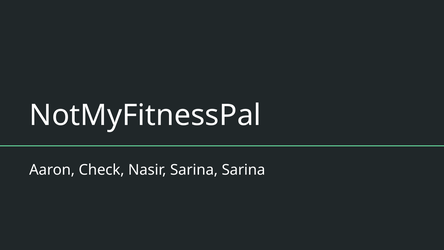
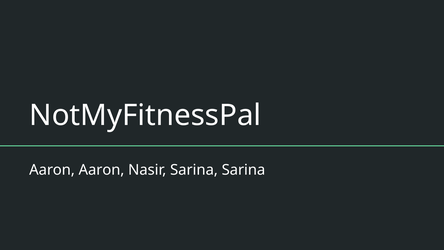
Aaron Check: Check -> Aaron
